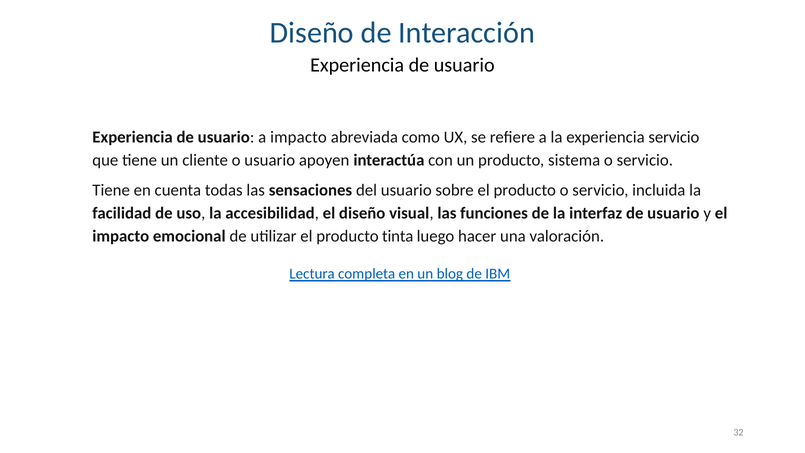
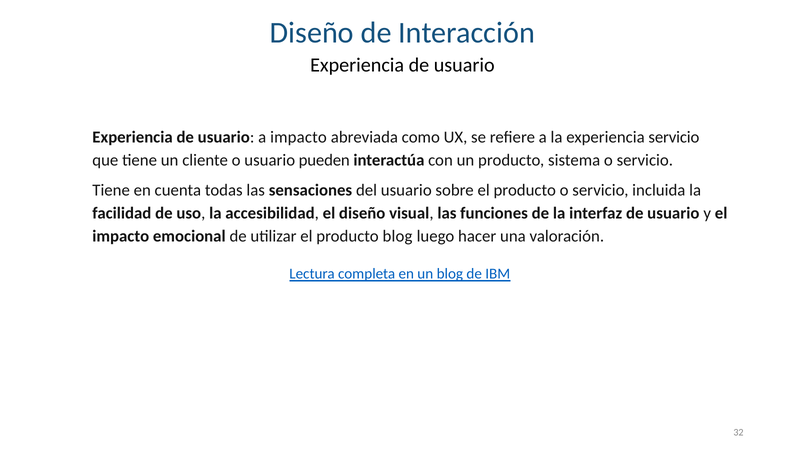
apoyen: apoyen -> pueden
producto tinta: tinta -> blog
